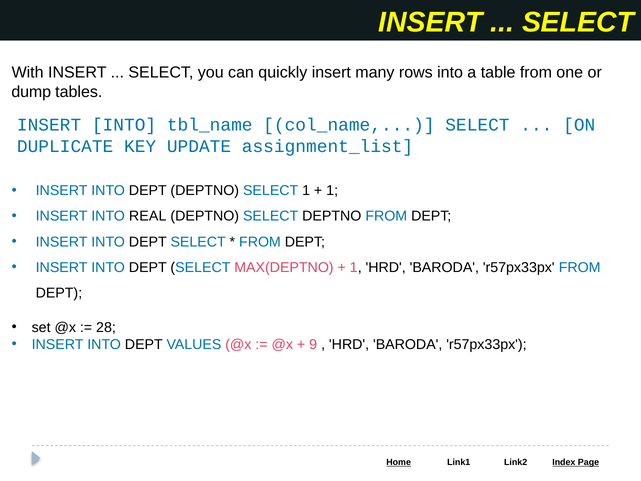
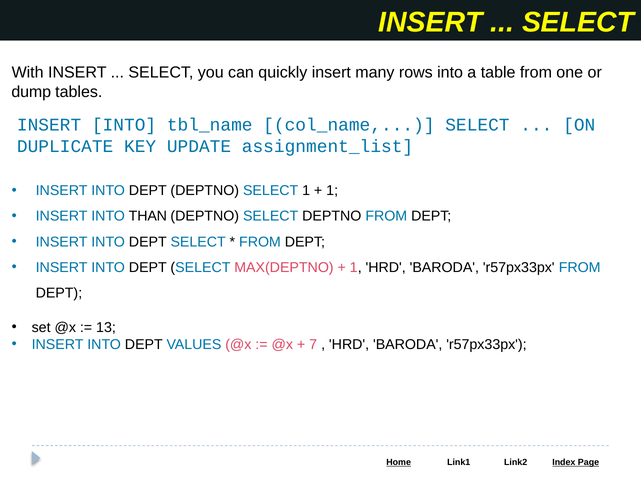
REAL: REAL -> THAN
28: 28 -> 13
9: 9 -> 7
